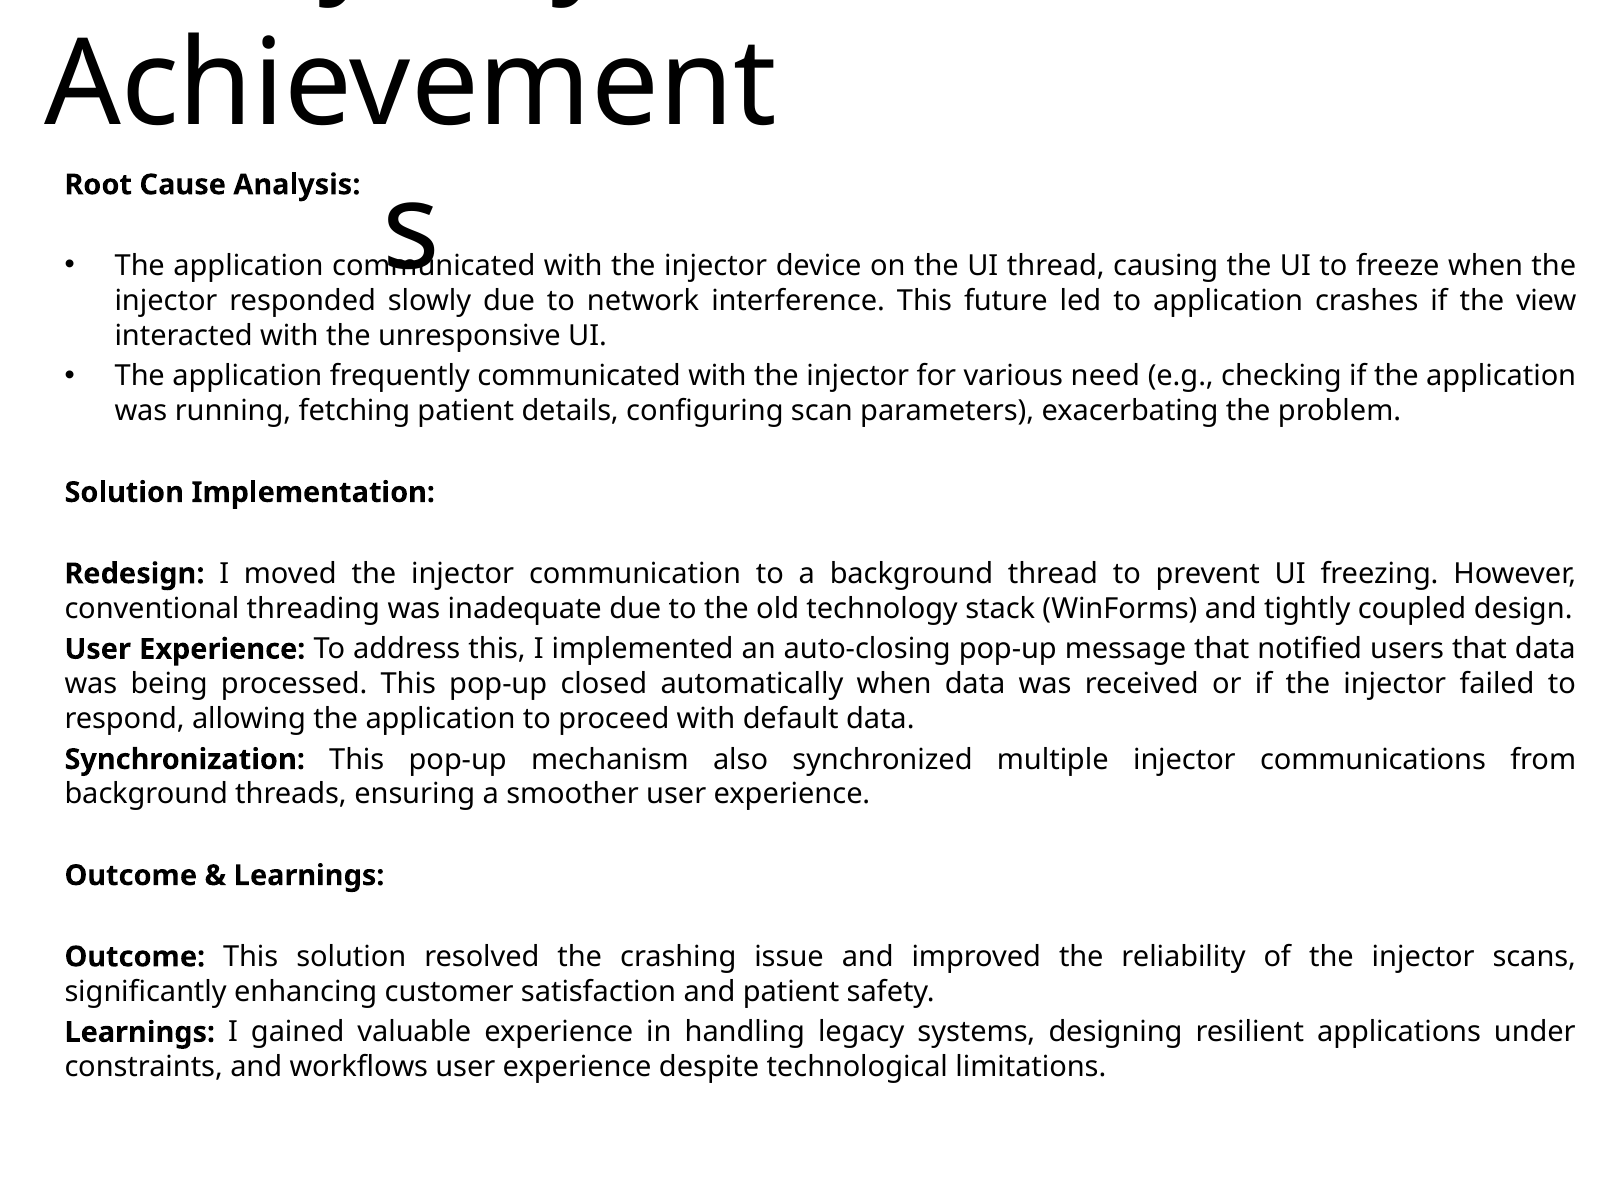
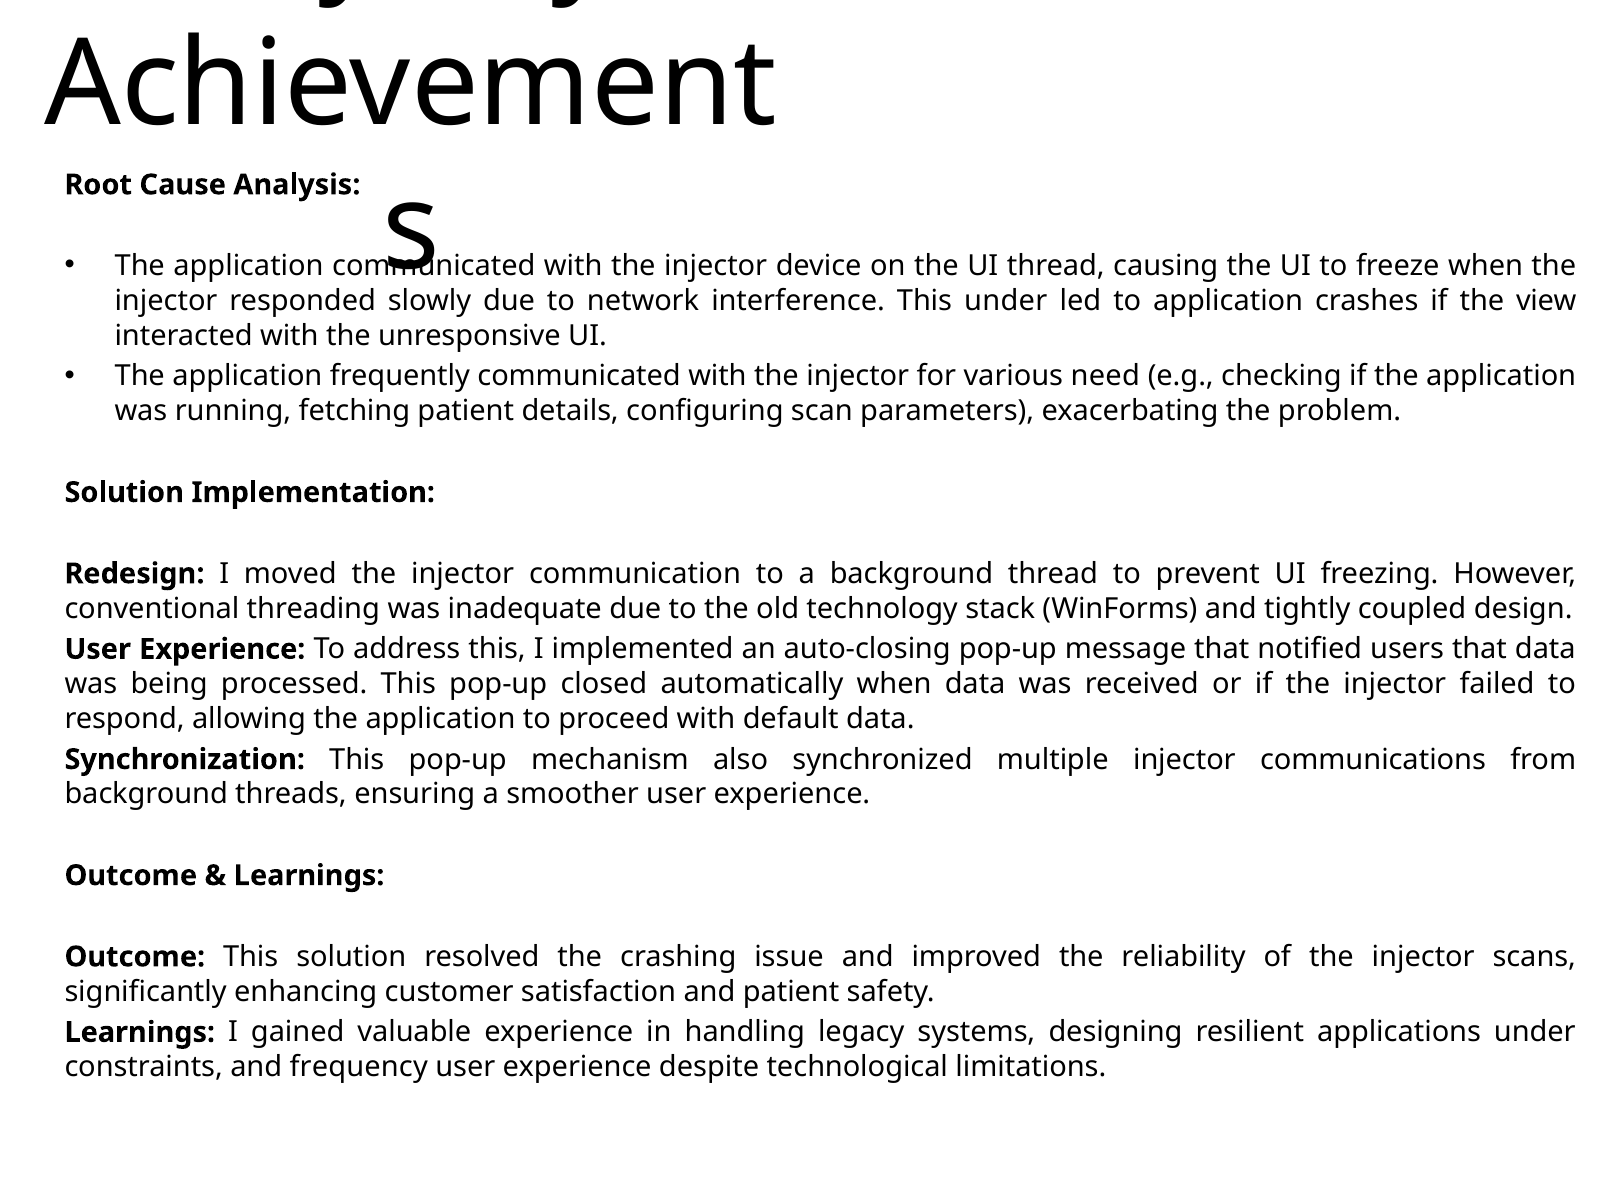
This future: future -> under
workflows: workflows -> frequency
